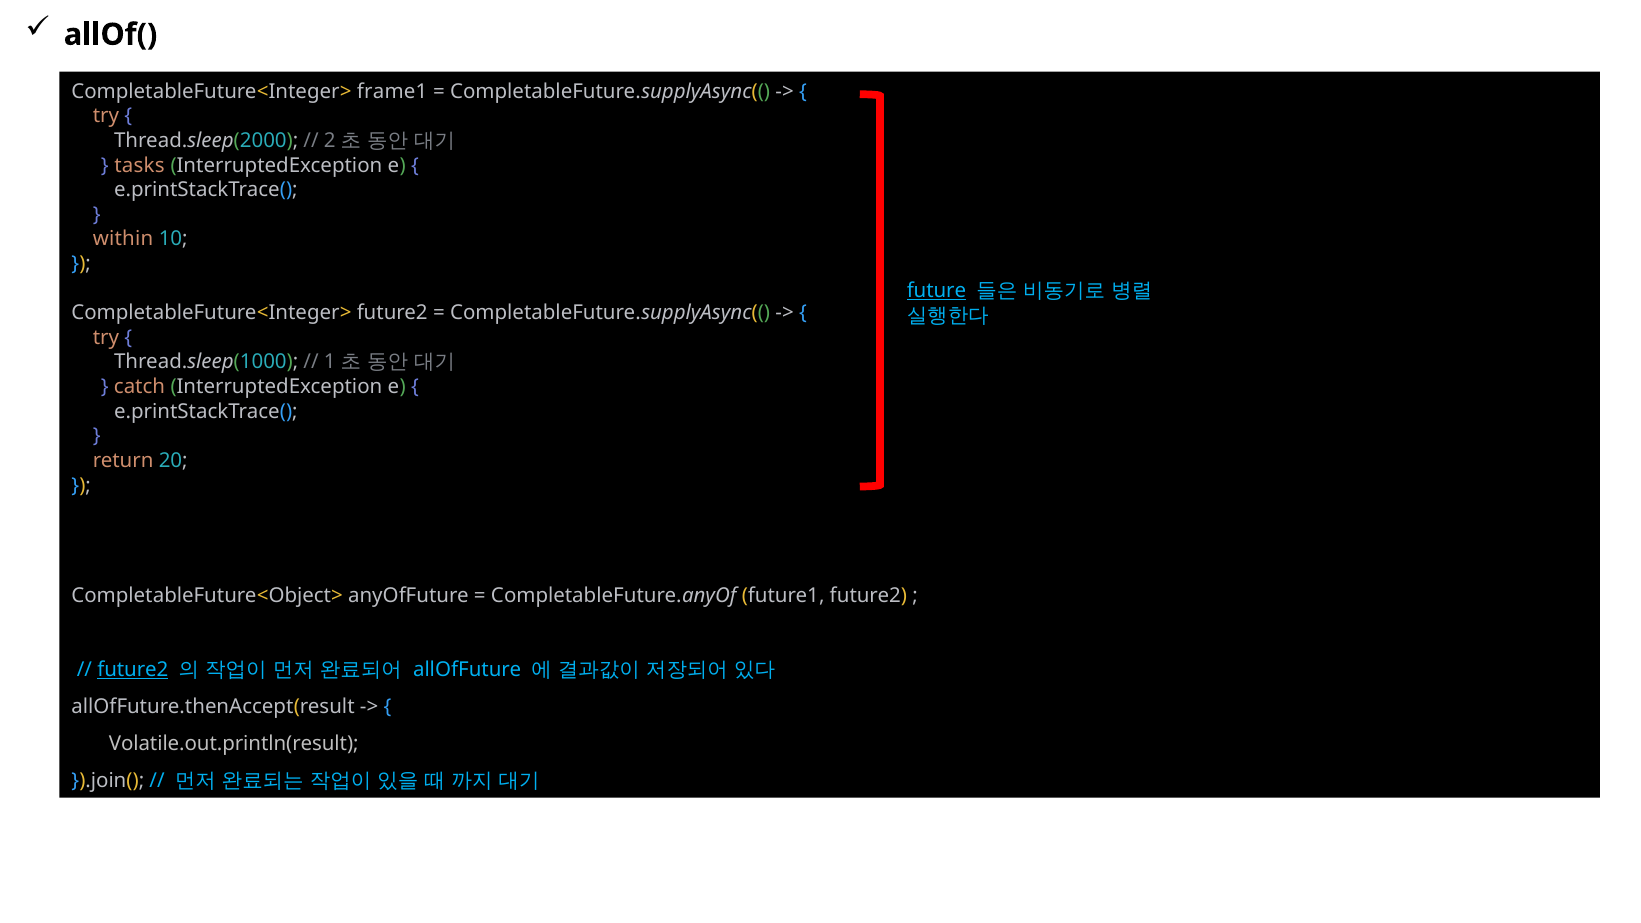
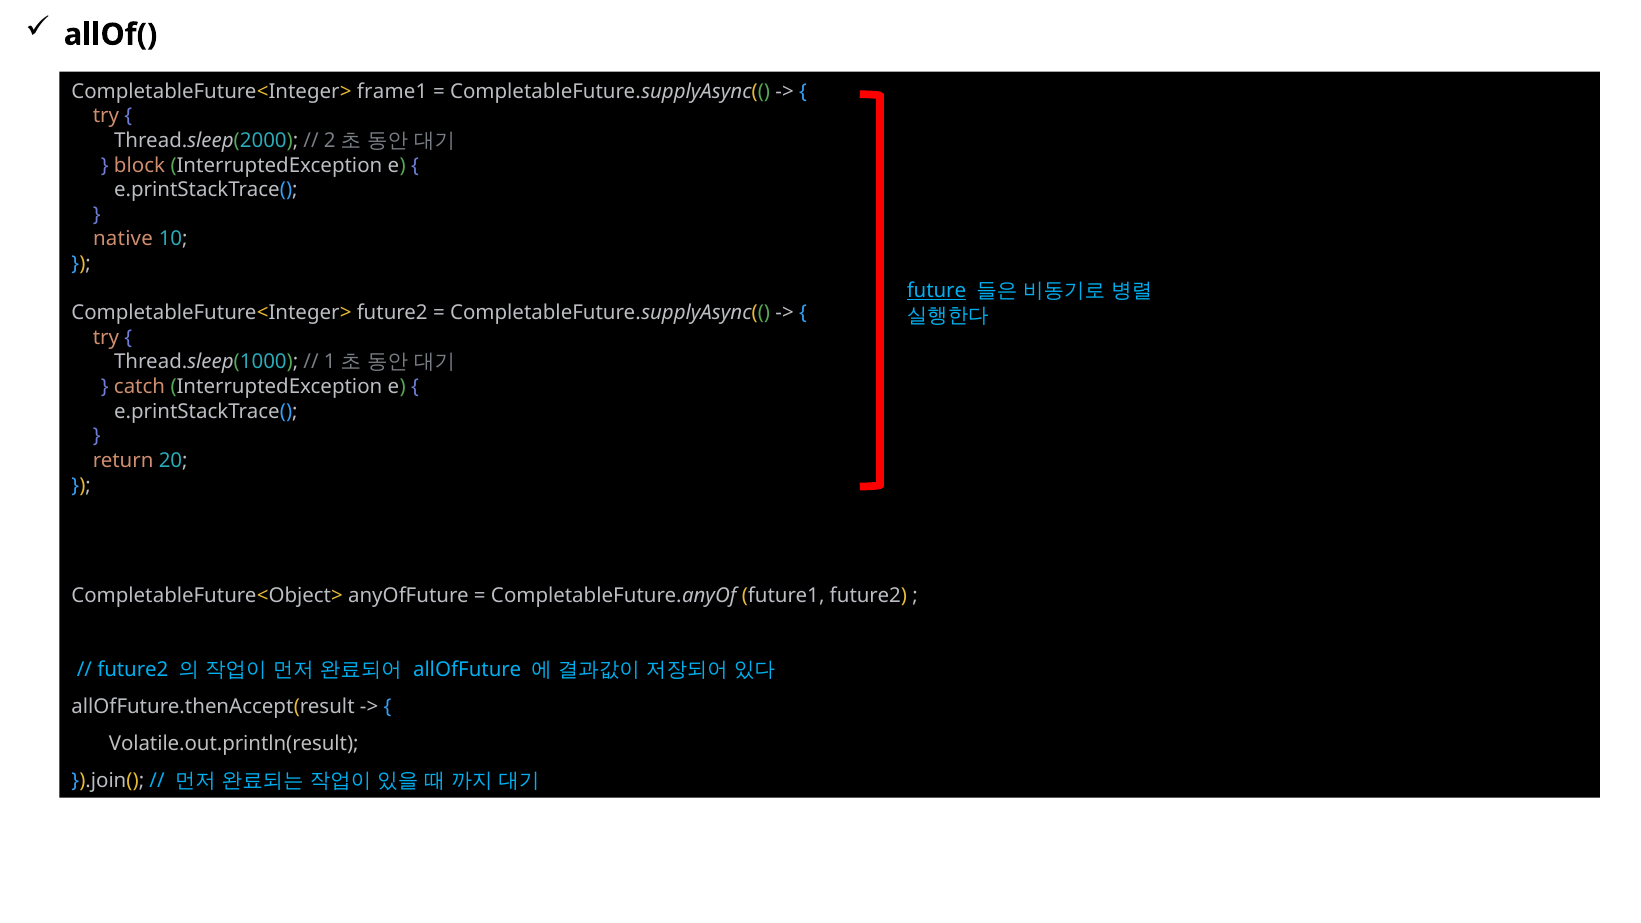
tasks: tasks -> block
within: within -> native
future2 at (133, 670) underline: present -> none
